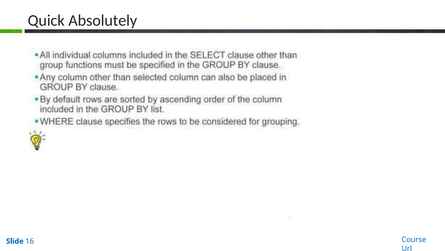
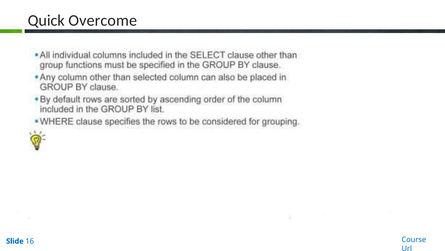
Absolutely: Absolutely -> Overcome
